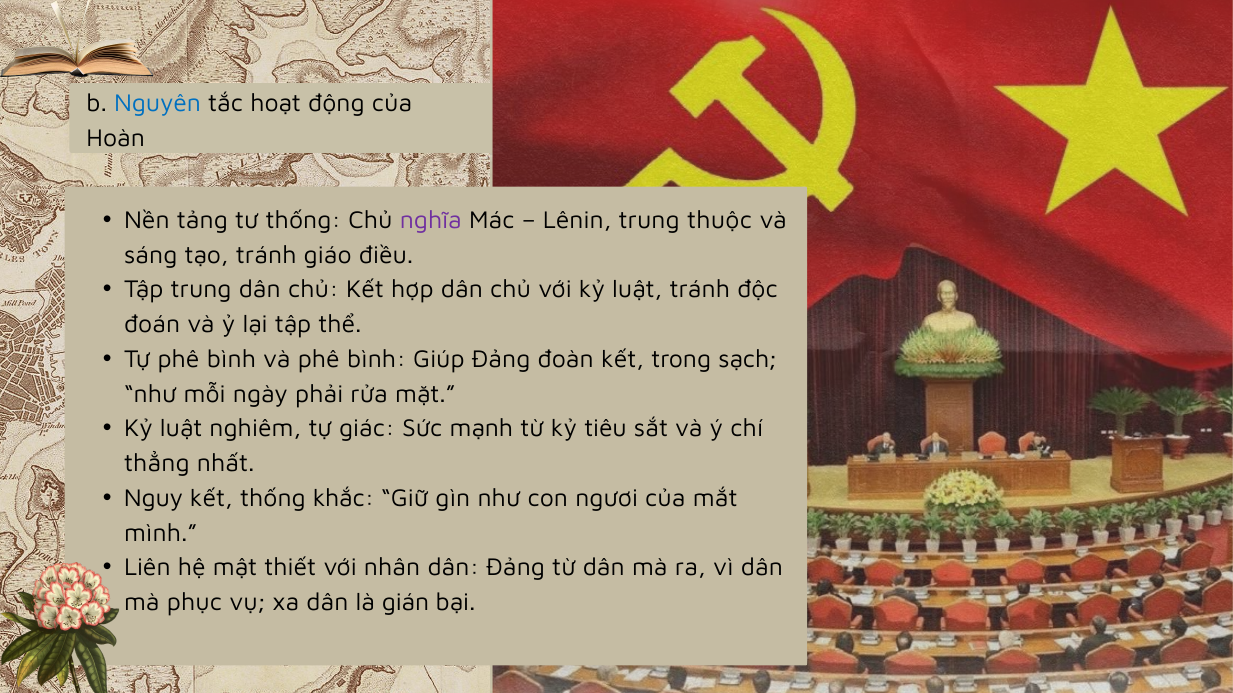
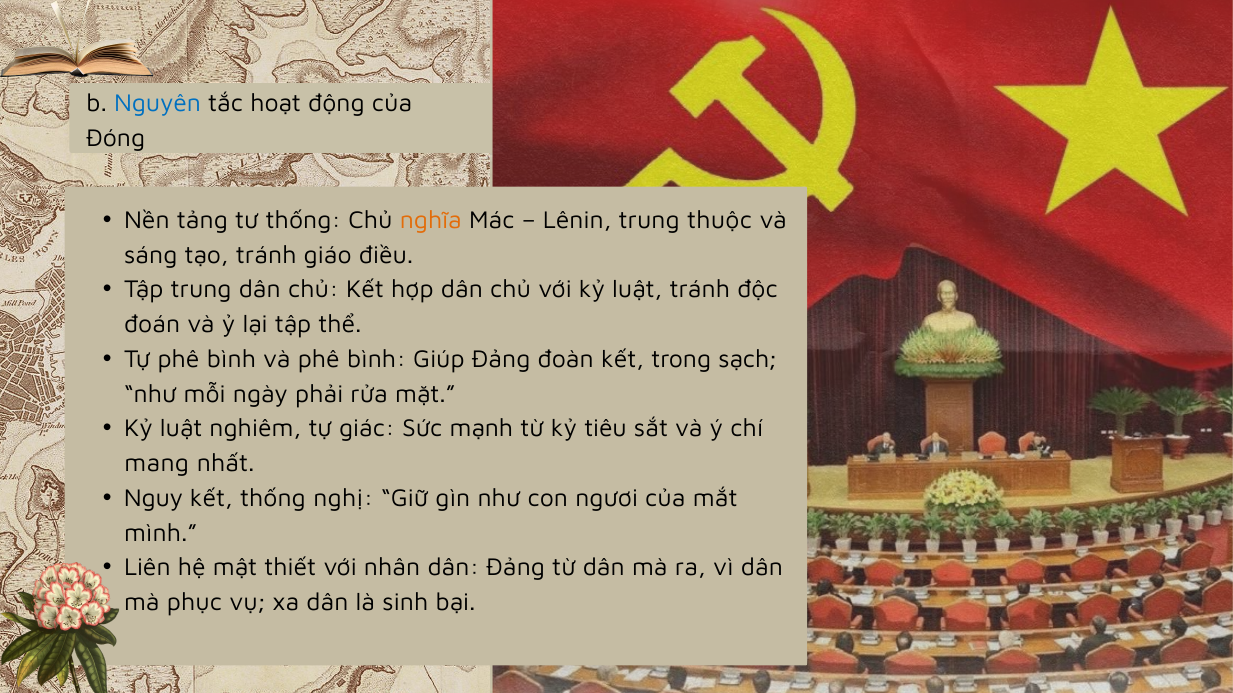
Hoàn: Hoàn -> Đóng
nghĩa colour: purple -> orange
thẳng: thẳng -> mang
khắc: khắc -> nghị
gián: gián -> sinh
